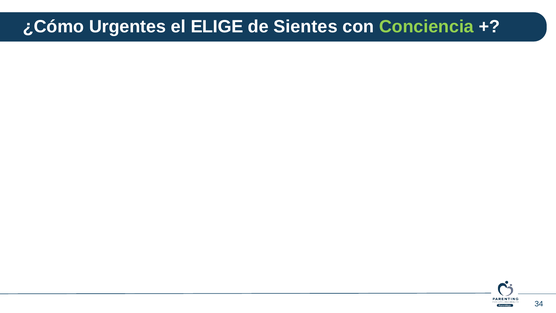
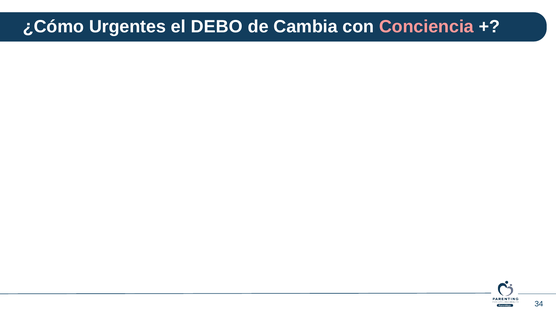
ELIGE: ELIGE -> DEBO
Sientes: Sientes -> Cambia
Conciencia colour: light green -> pink
